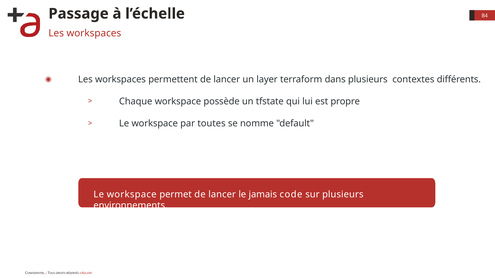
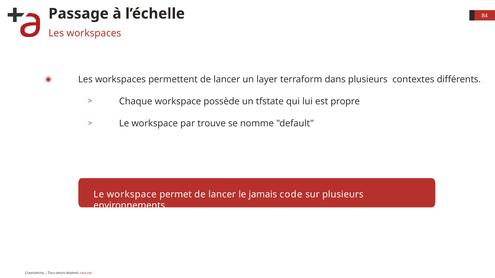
toutes: toutes -> trouve
